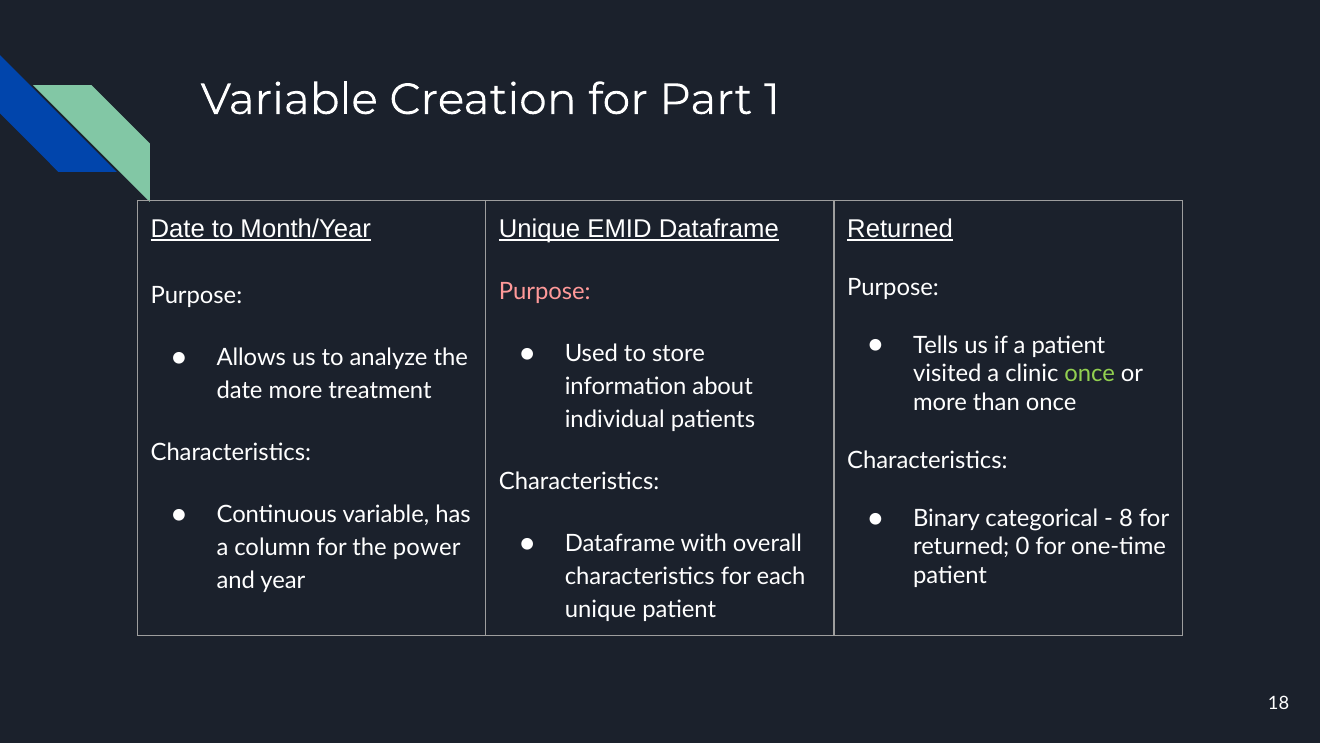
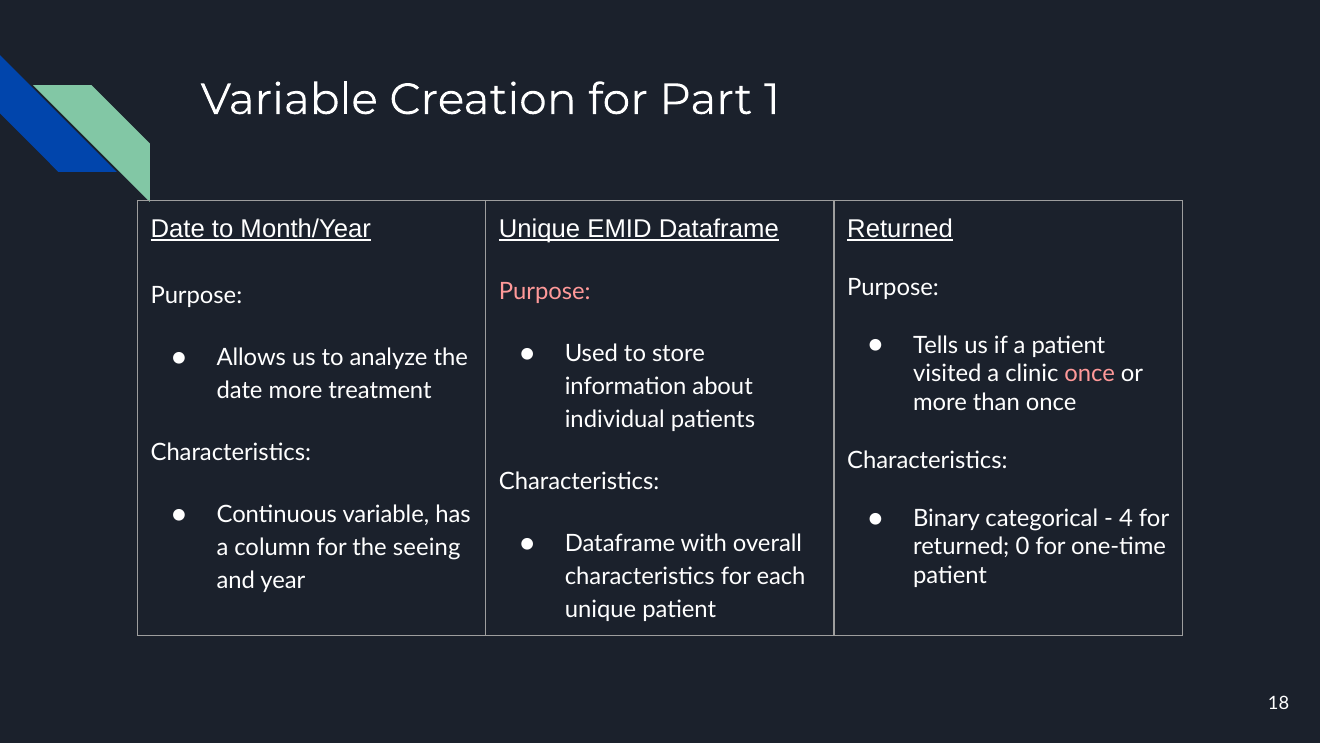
once at (1090, 374) colour: light green -> pink
8: 8 -> 4
power: power -> seeing
